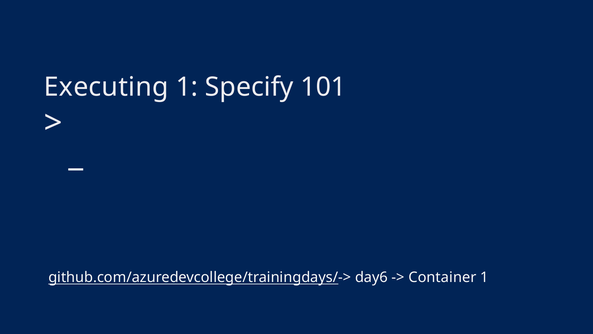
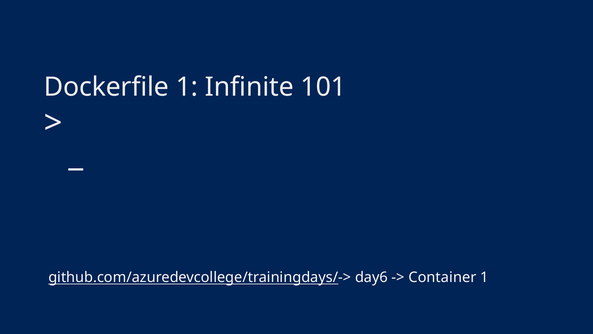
Executing: Executing -> Dockerfile
Specify: Specify -> Infinite
